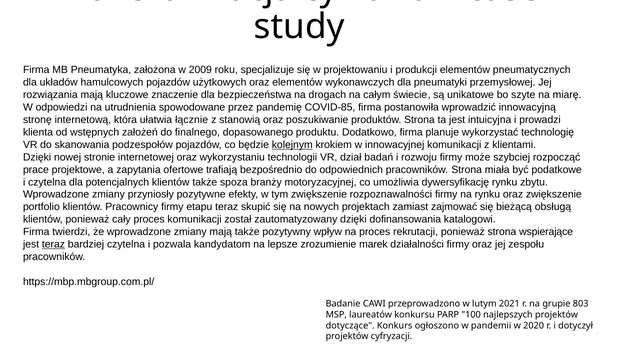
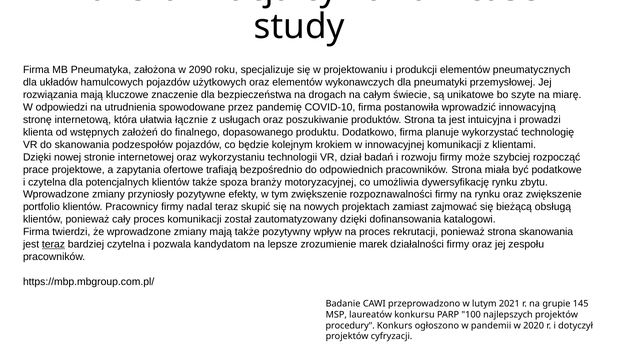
2009: 2009 -> 2090
COVID-85: COVID-85 -> COVID-10
stanowią: stanowią -> usługach
kolejnym underline: present -> none
etapu: etapu -> nadal
strona wspierające: wspierające -> skanowania
803: 803 -> 145
dotyczące: dotyczące -> procedury
